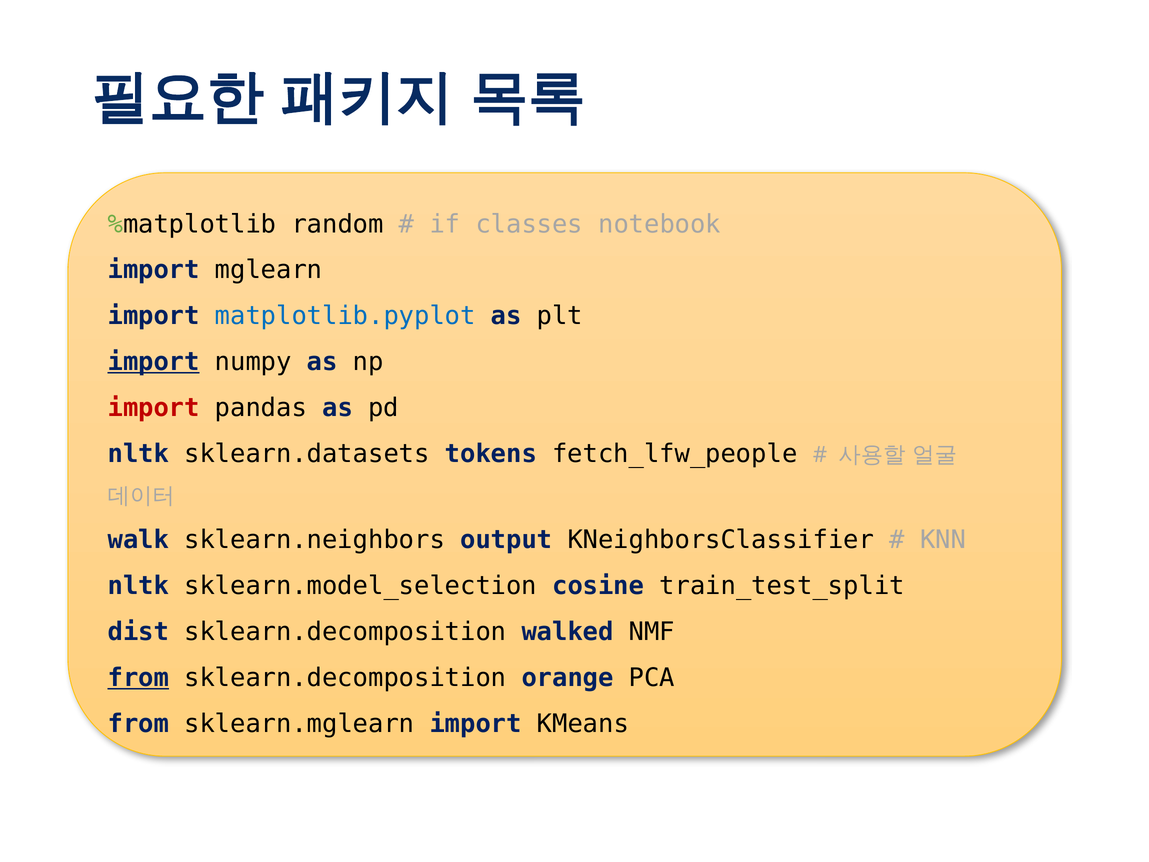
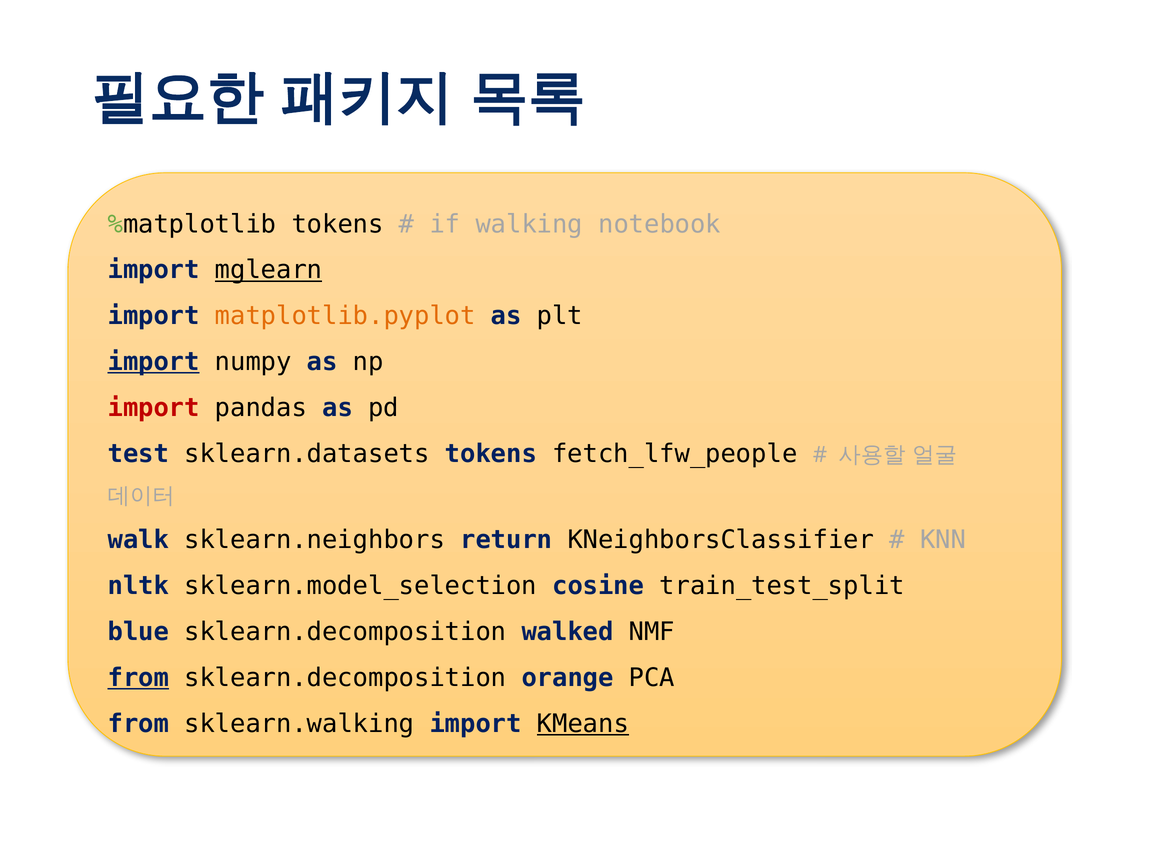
%matplotlib random: random -> tokens
classes: classes -> walking
mglearn underline: none -> present
matplotlib.pyplot colour: blue -> orange
nltk at (138, 454): nltk -> test
output: output -> return
dist: dist -> blue
sklearn.mglearn: sklearn.mglearn -> sklearn.walking
KMeans underline: none -> present
